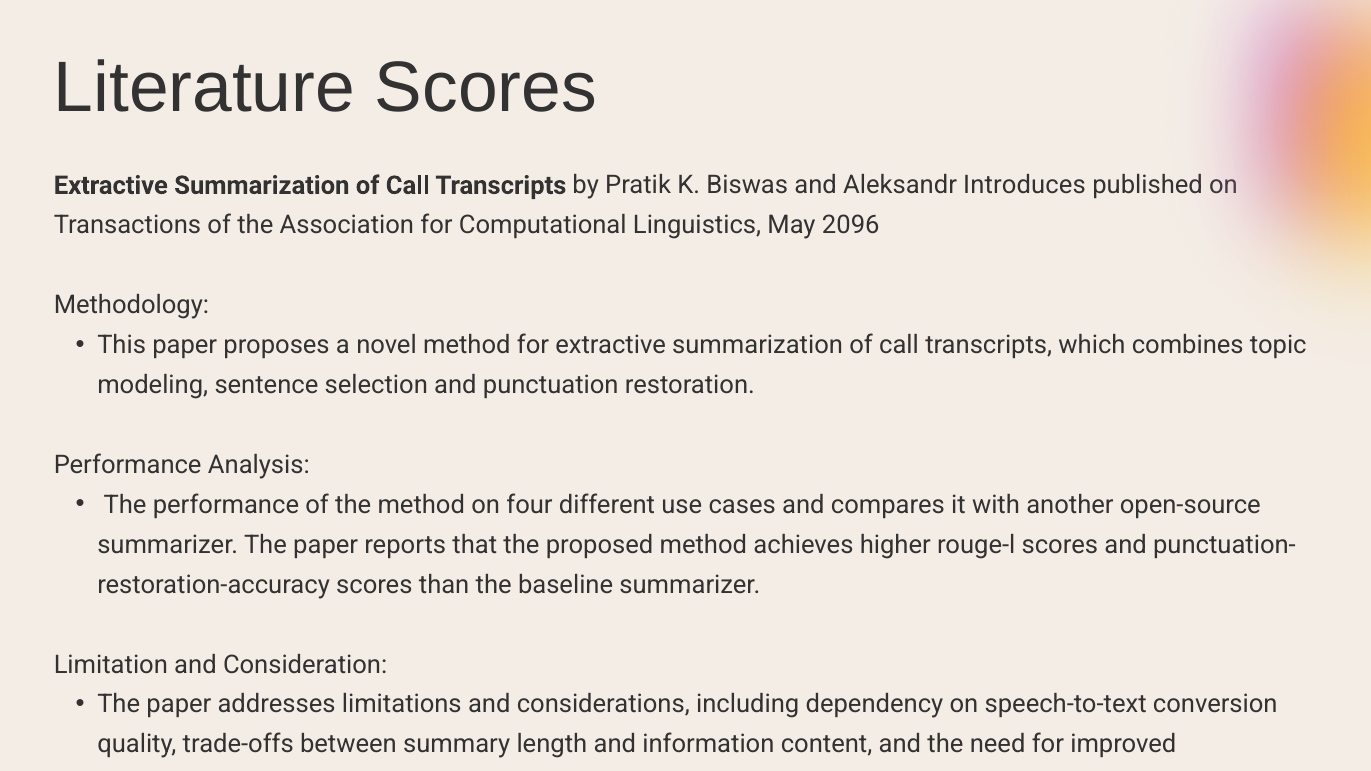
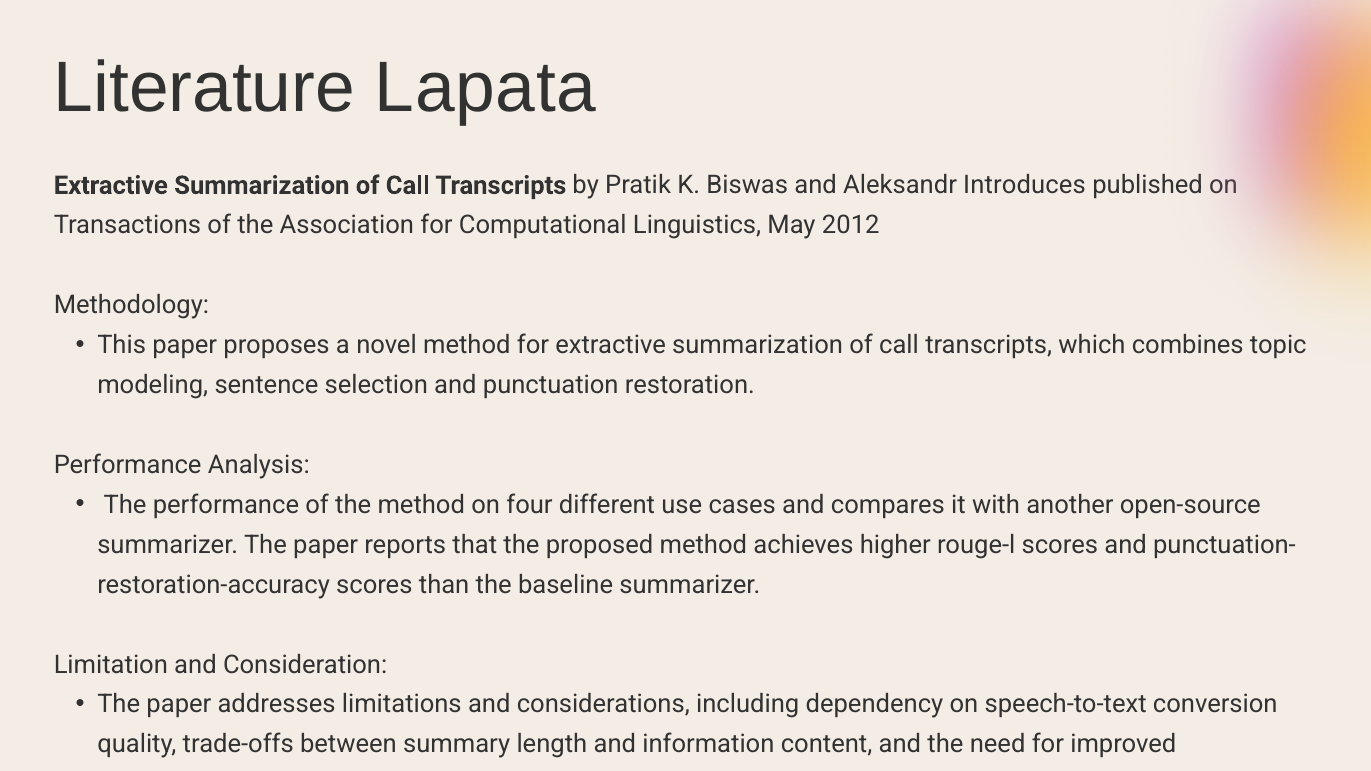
Literature Scores: Scores -> Lapata
2096: 2096 -> 2012
